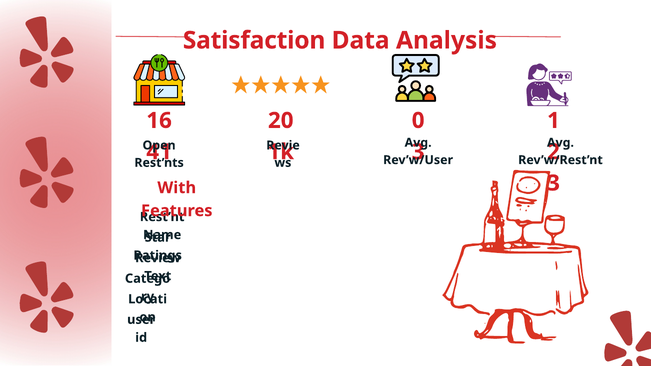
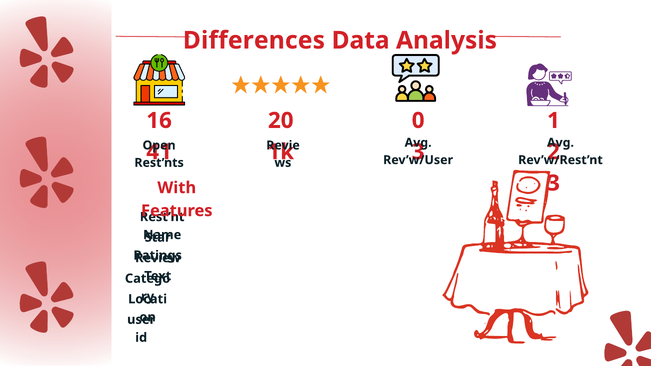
Satisfaction: Satisfaction -> Differences
